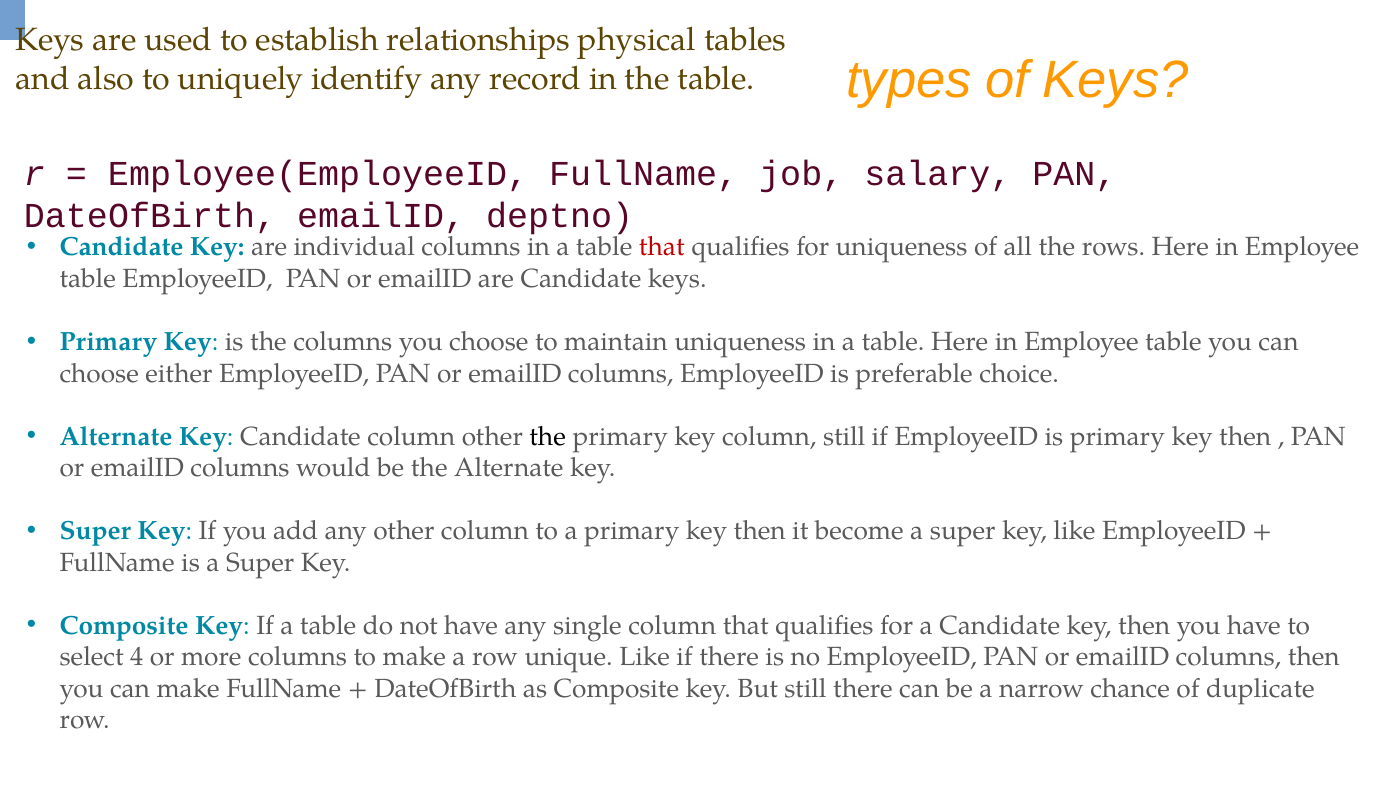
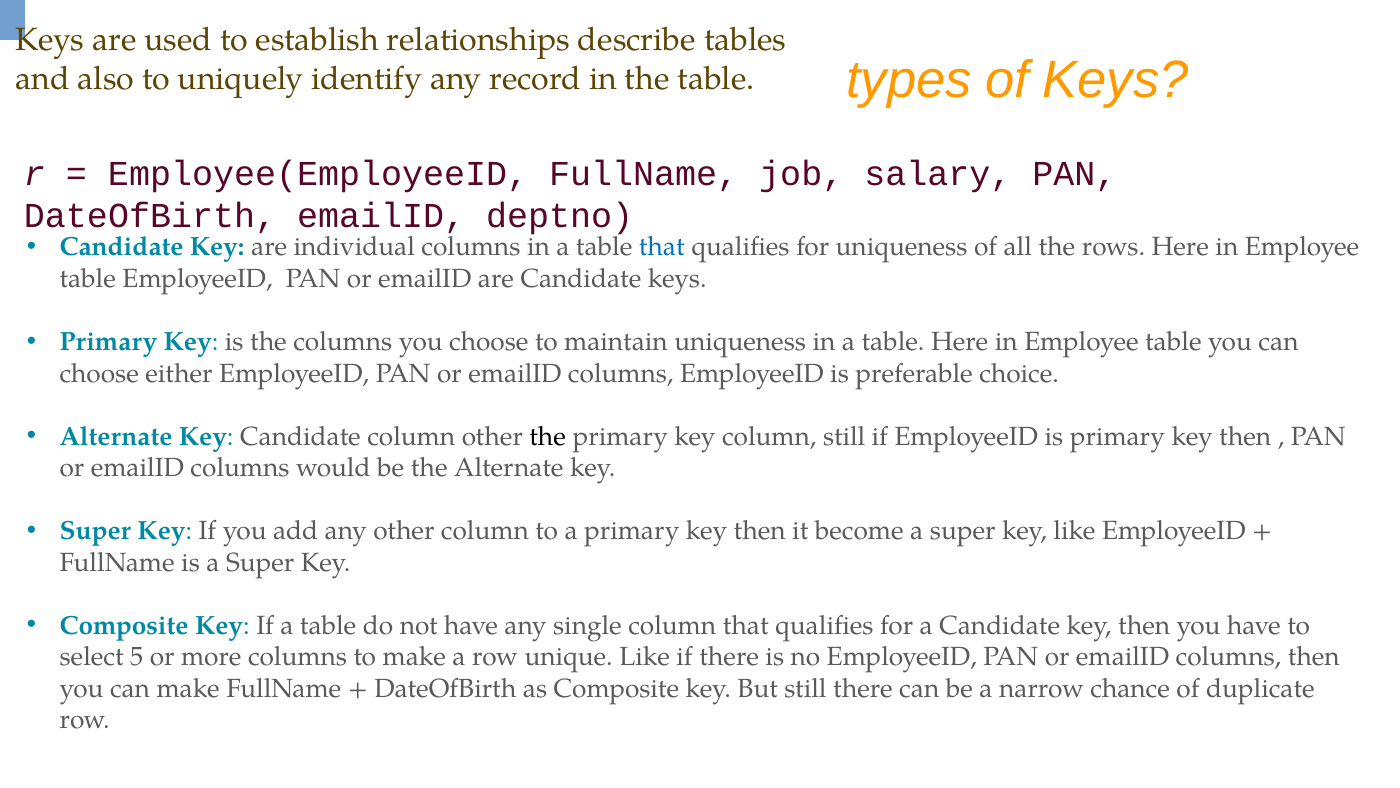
physical: physical -> describe
that at (662, 247) colour: red -> blue
4: 4 -> 5
